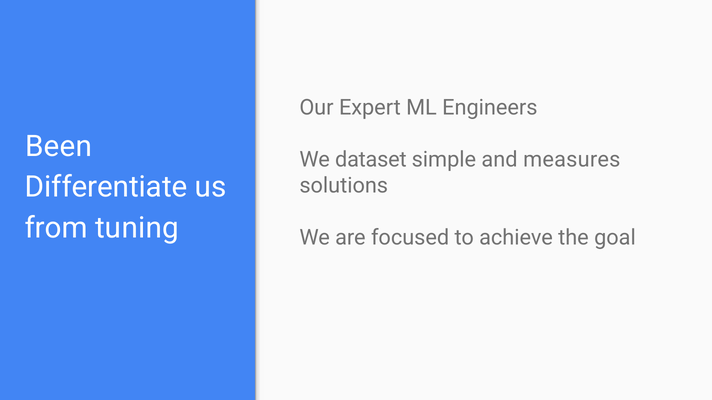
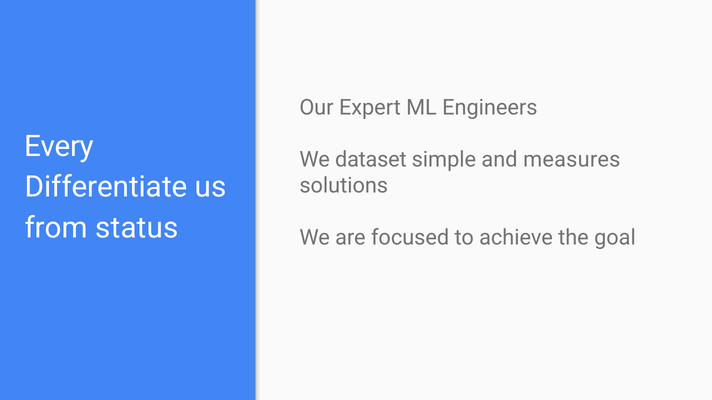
Been: Been -> Every
tuning: tuning -> status
